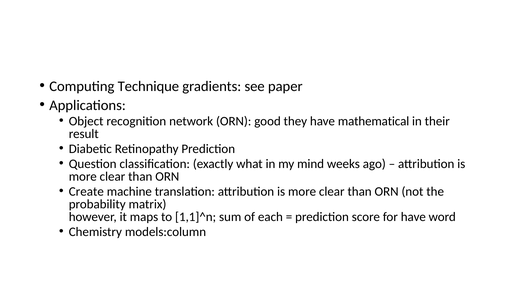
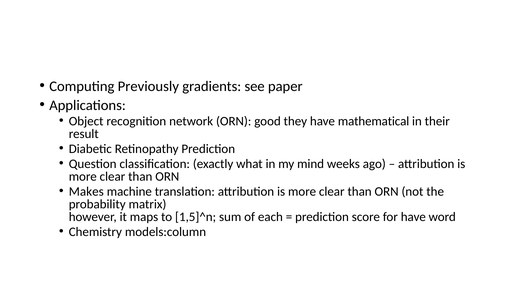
Technique: Technique -> Previously
Create: Create -> Makes
1,1]^n: 1,1]^n -> 1,5]^n
